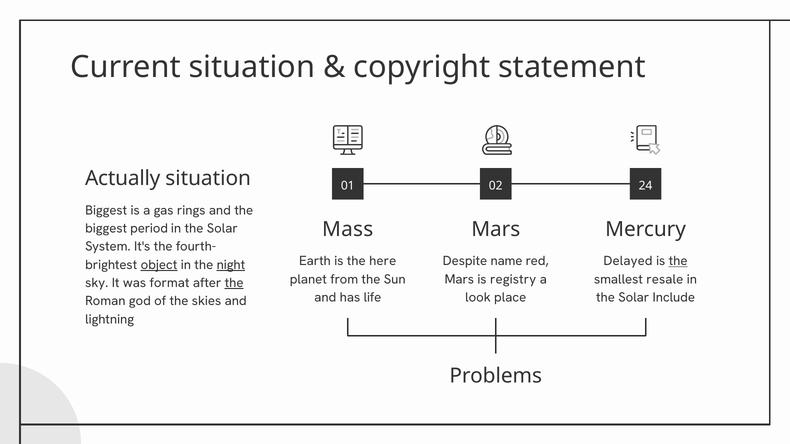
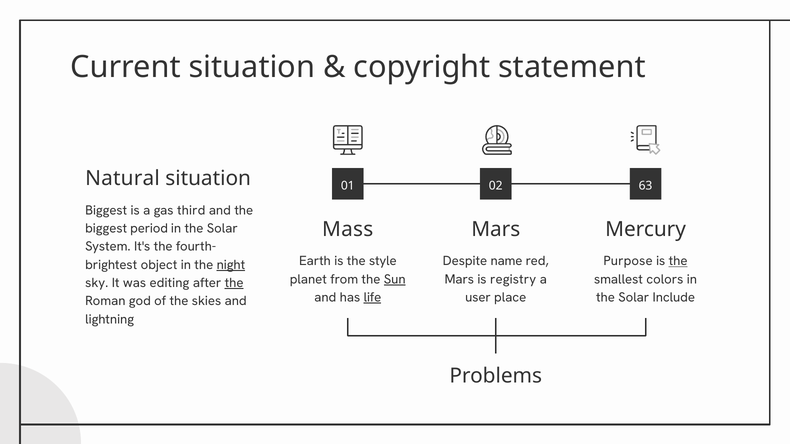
Actually: Actually -> Natural
24: 24 -> 63
rings: rings -> third
here: here -> style
Delayed: Delayed -> Purpose
object underline: present -> none
Sun underline: none -> present
resale: resale -> colors
format: format -> editing
life underline: none -> present
look: look -> user
